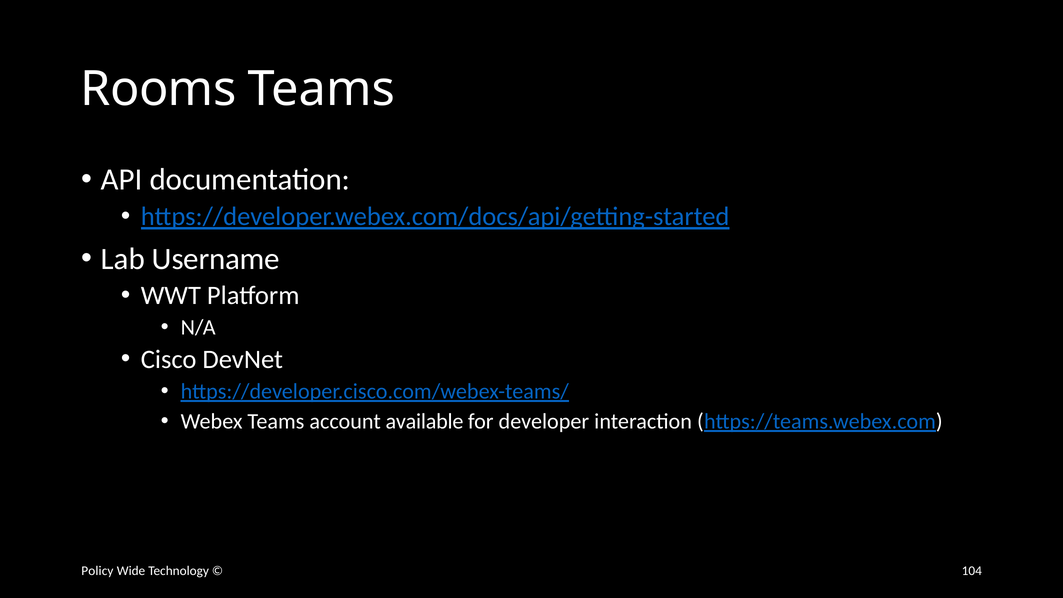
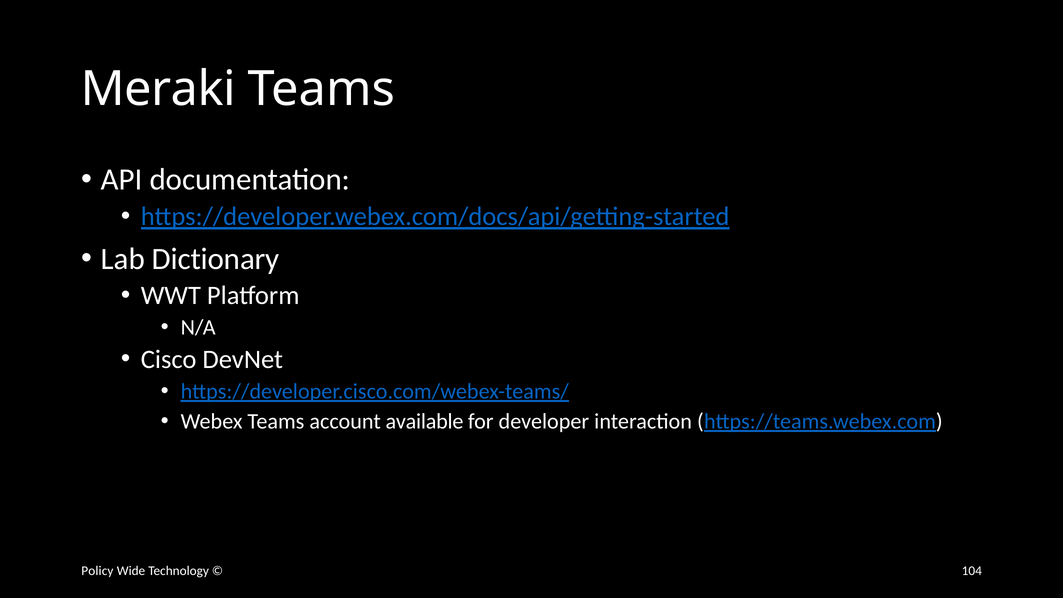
Rooms: Rooms -> Meraki
Username: Username -> Dictionary
